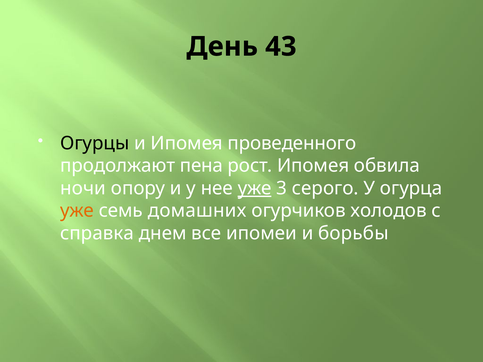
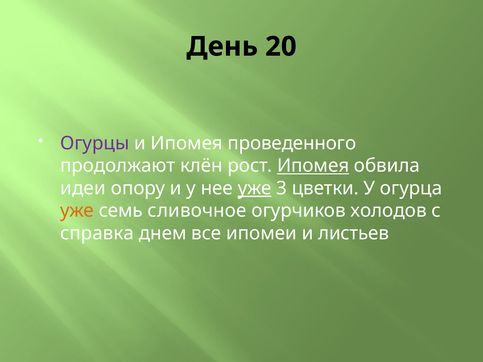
43: 43 -> 20
Огурцы colour: black -> purple
пена: пена -> клён
Ипомея at (313, 166) underline: none -> present
ночи: ночи -> идеи
серого: серого -> цветки
домашних: домашних -> сливочное
борьбы: борьбы -> листьев
